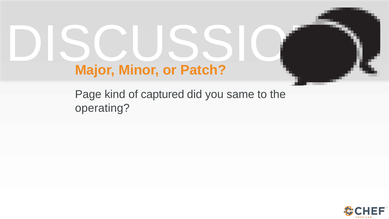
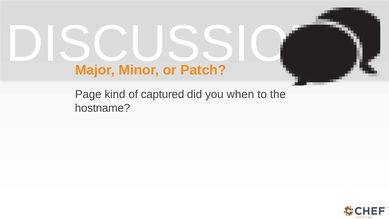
same: same -> when
operating: operating -> hostname
